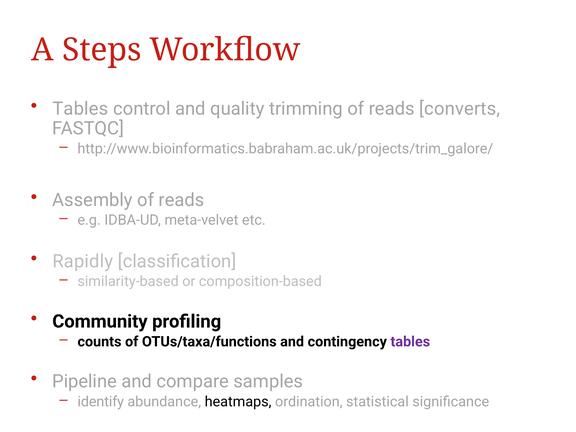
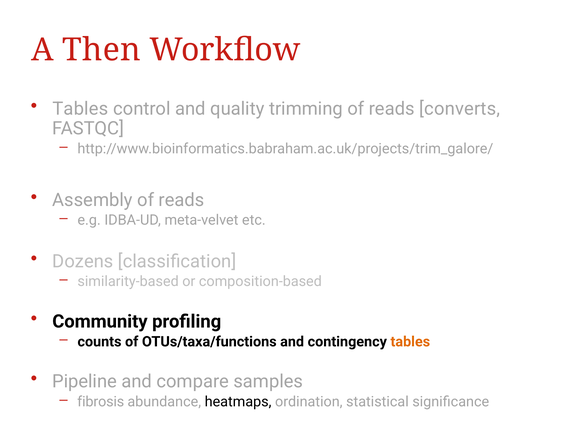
Steps: Steps -> Then
Rapidly: Rapidly -> Dozens
tables at (410, 342) colour: purple -> orange
identify: identify -> fibrosis
